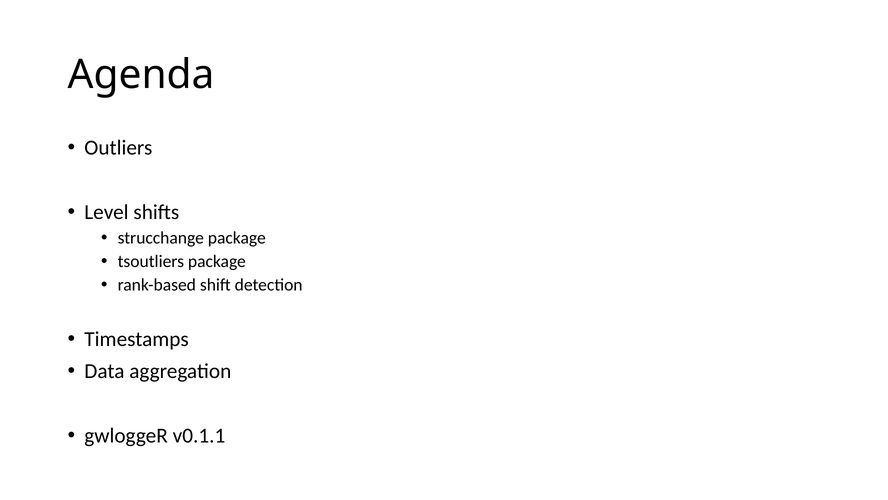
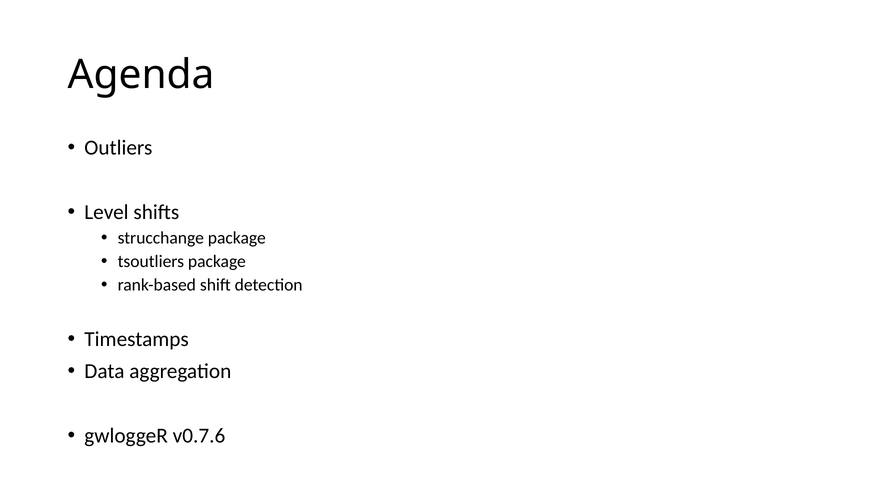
v0.1.1: v0.1.1 -> v0.7.6
